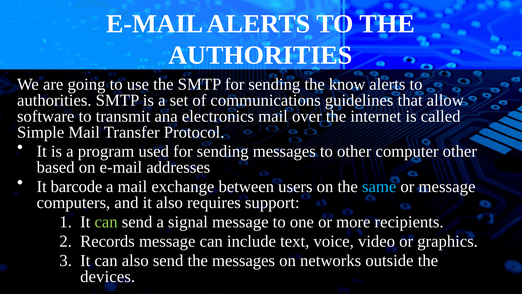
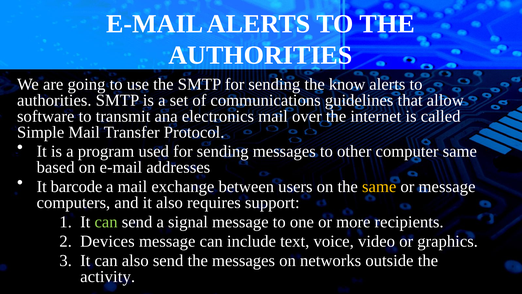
computer other: other -> same
same at (379, 187) colour: light blue -> yellow
Records: Records -> Devices
devices: devices -> activity
